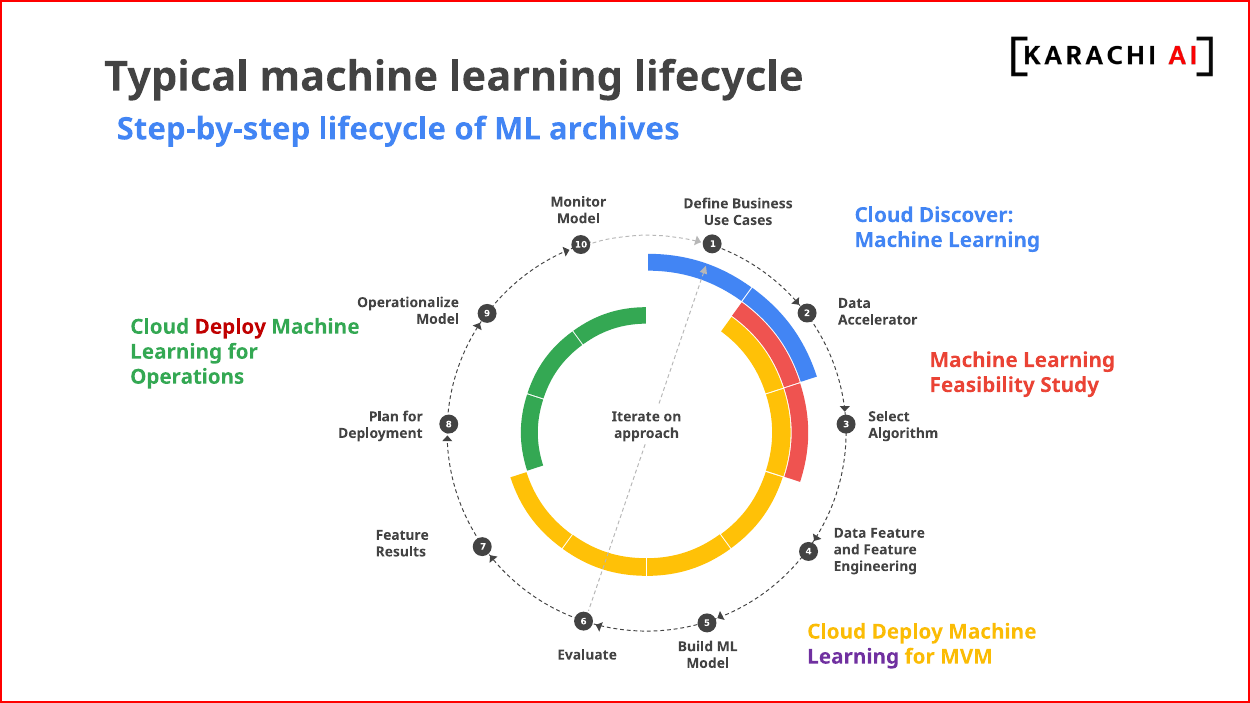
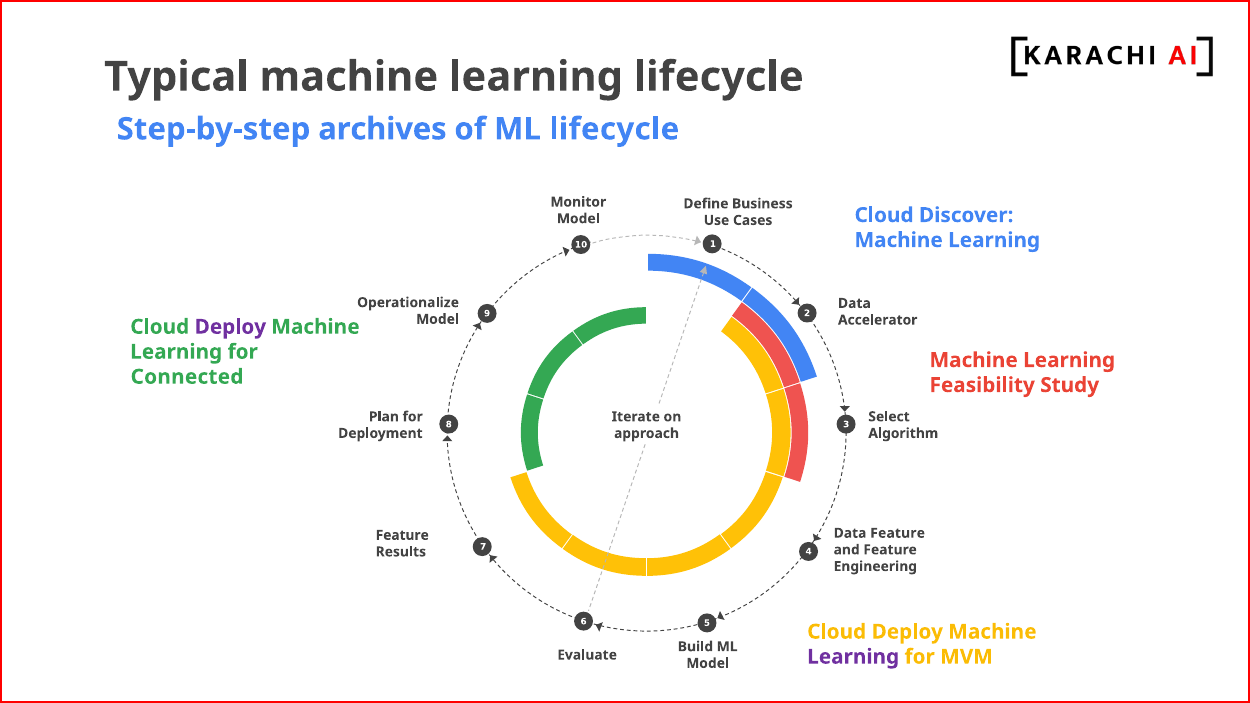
Step-by-step lifecycle: lifecycle -> archives
ML archives: archives -> lifecycle
Deploy at (230, 327) colour: red -> purple
Operations: Operations -> Connected
